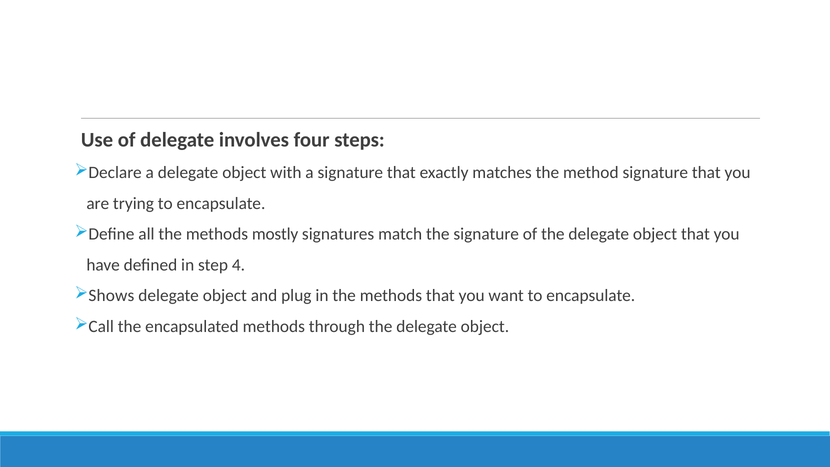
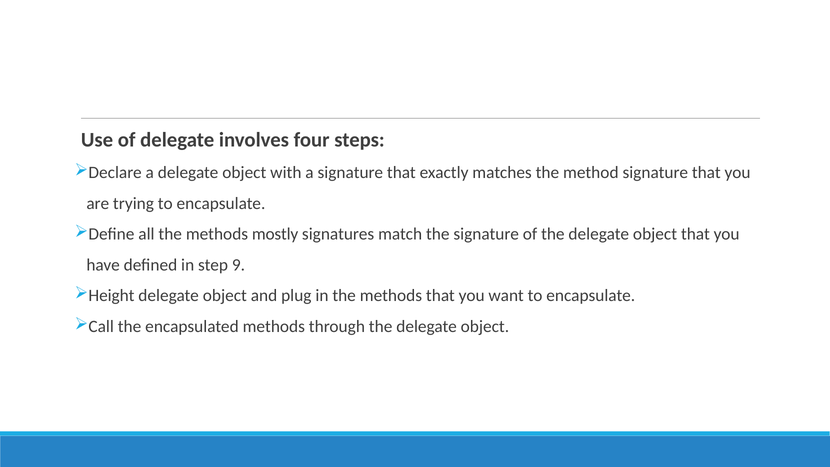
4: 4 -> 9
Shows: Shows -> Height
